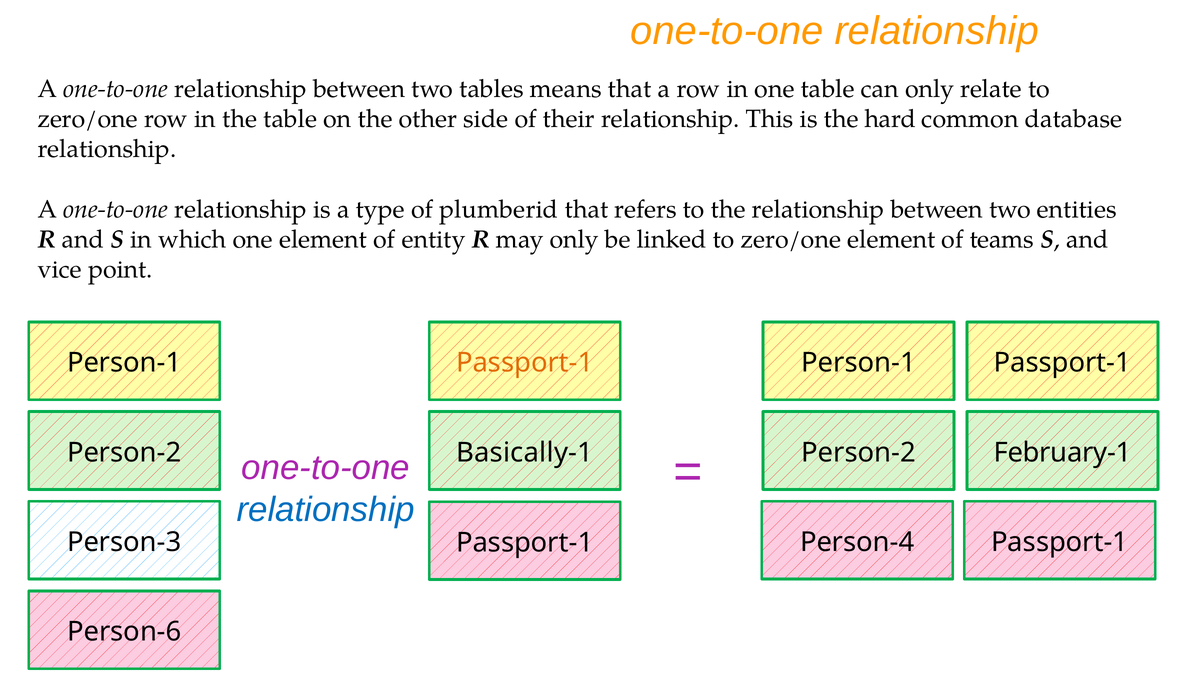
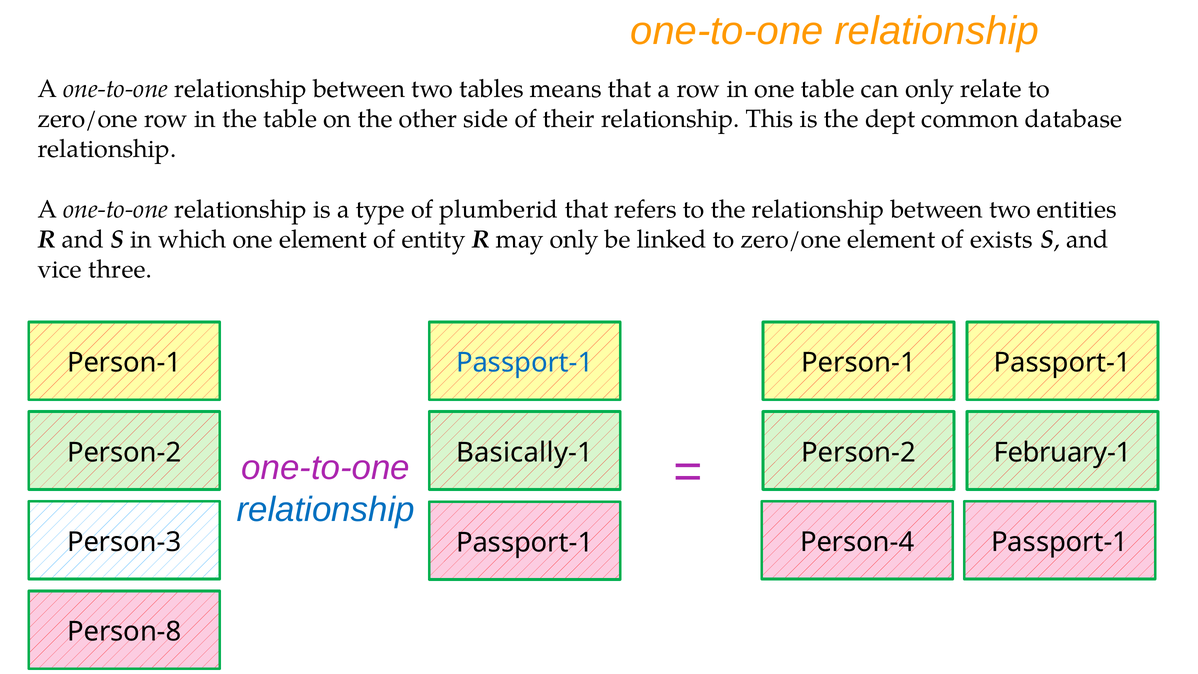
hard: hard -> dept
teams: teams -> exists
point: point -> three
Passport-1 at (525, 363) colour: orange -> blue
Person-6: Person-6 -> Person-8
